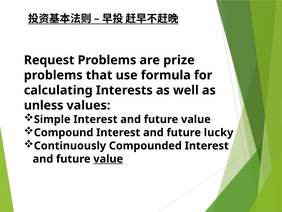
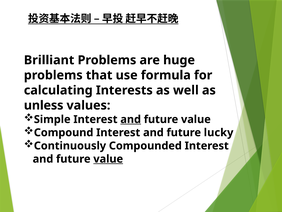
Request: Request -> Brilliant
prize: prize -> huge
and at (131, 119) underline: none -> present
